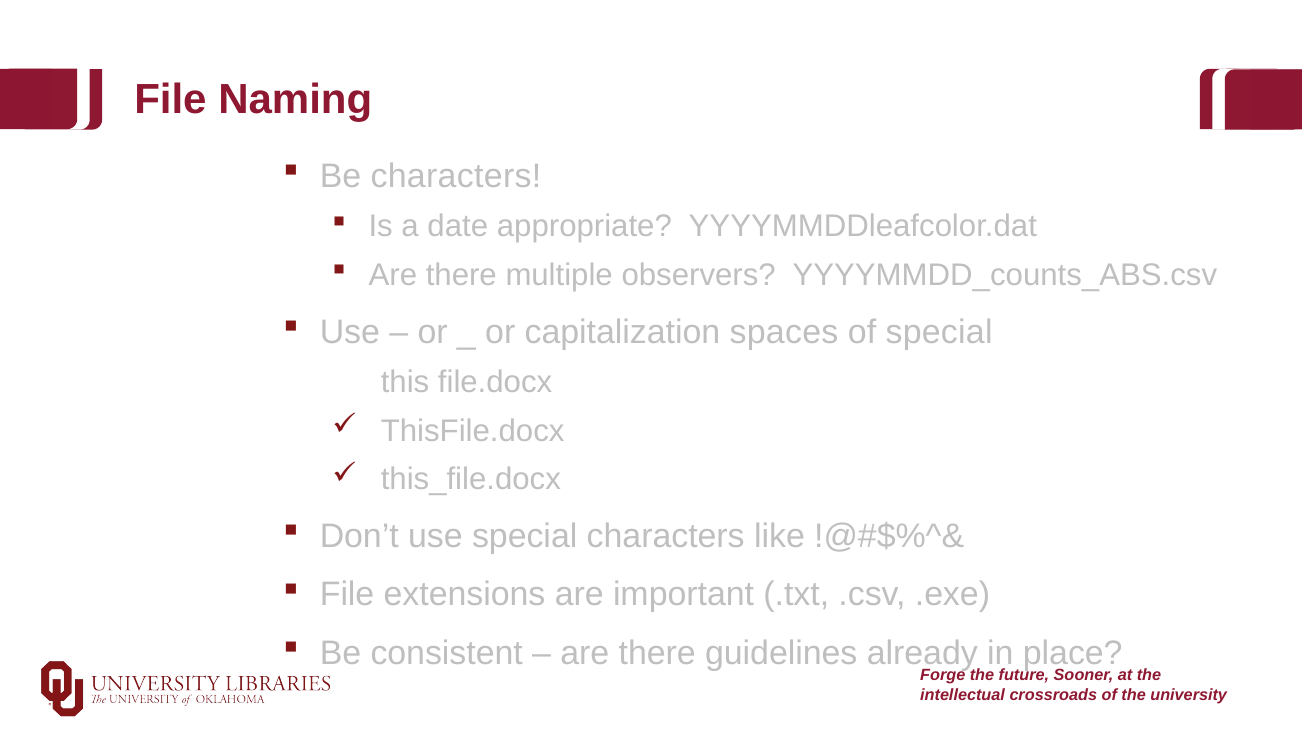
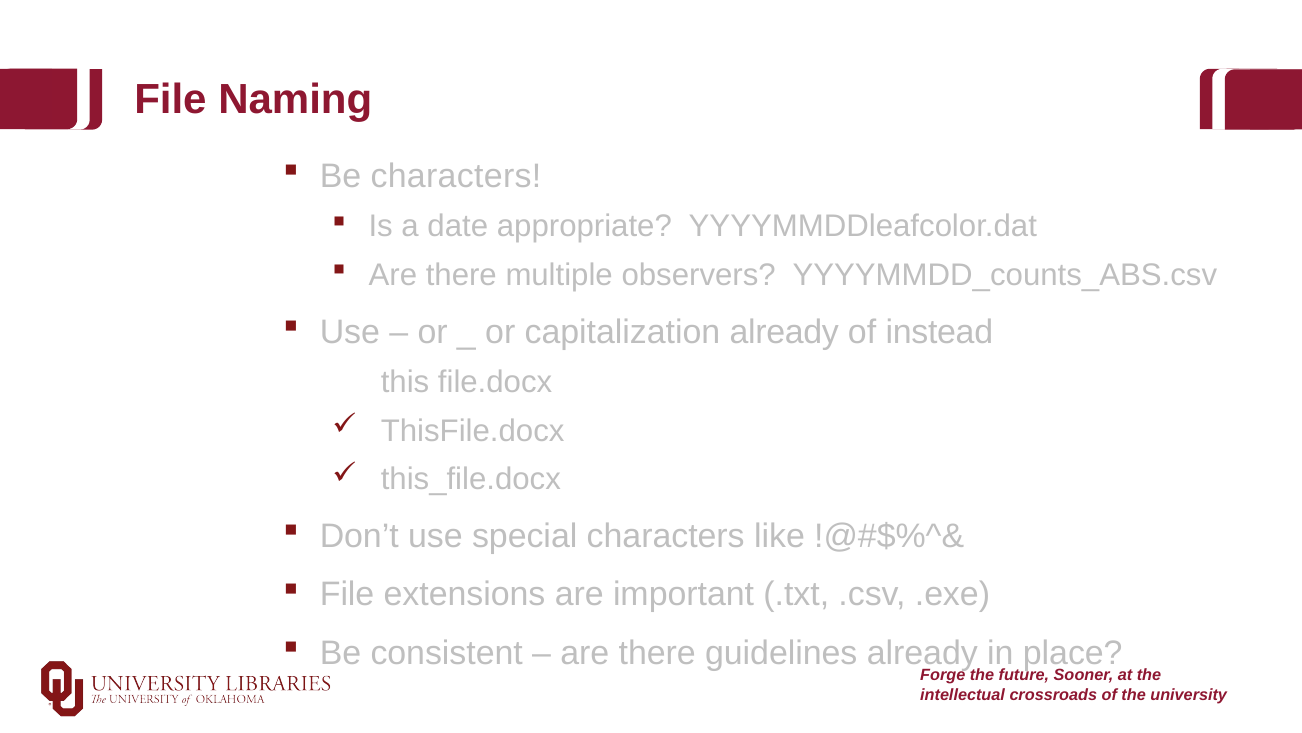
capitalization spaces: spaces -> already
of special: special -> instead
